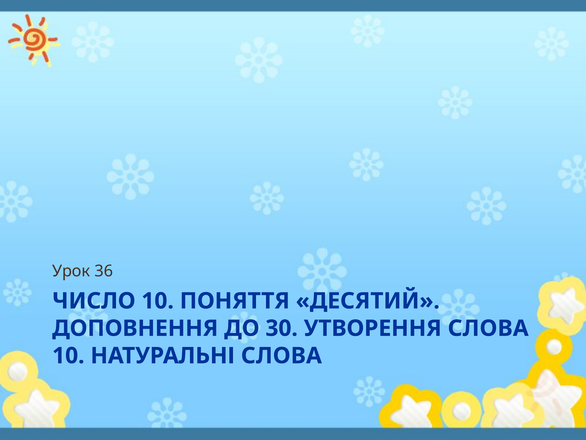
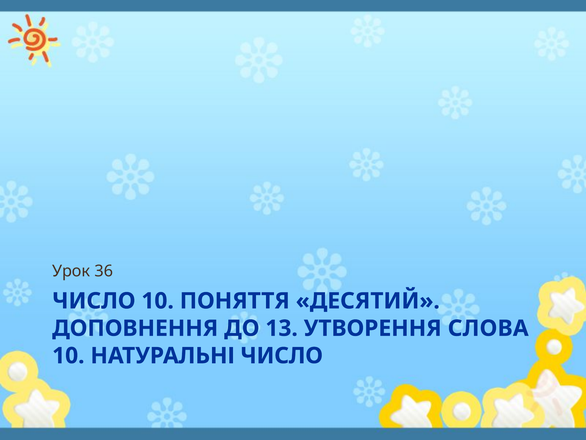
30: 30 -> 13
НАТУРАЛЬНІ СЛОВА: СЛОВА -> ЧИСЛО
